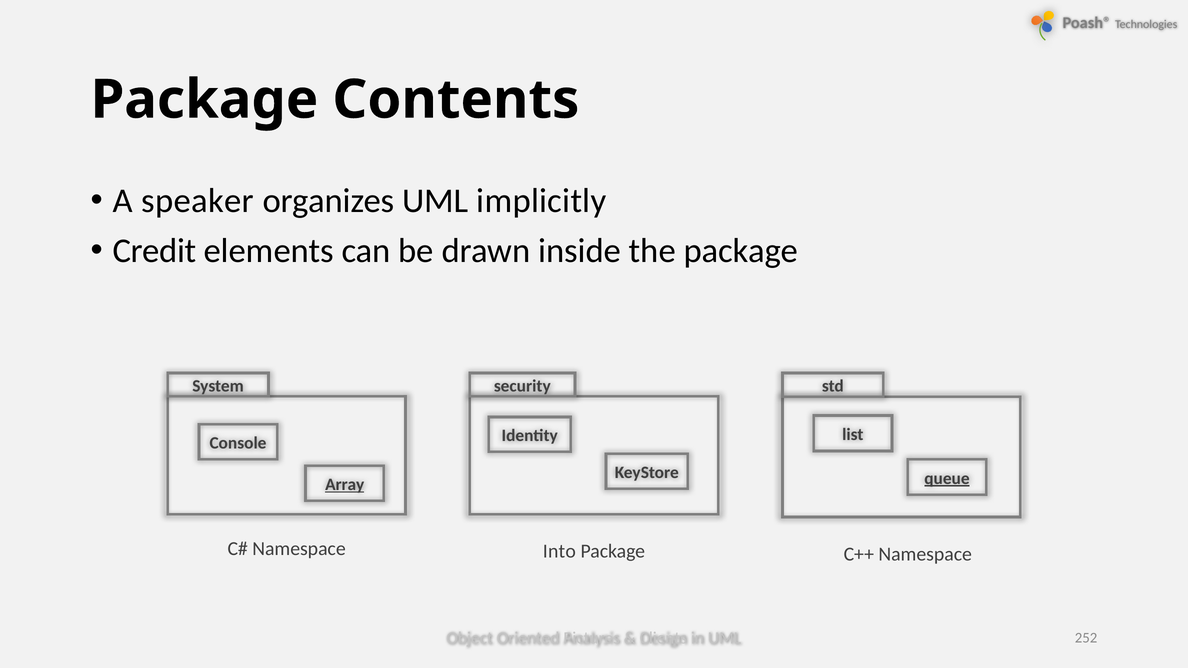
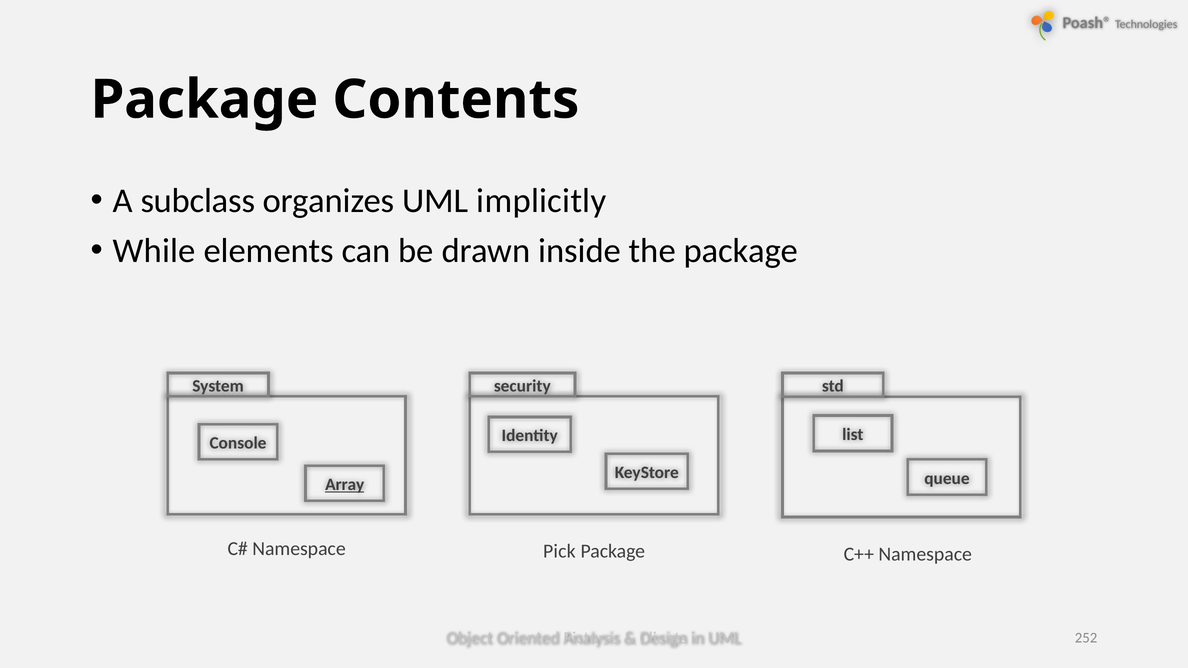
speaker: speaker -> subclass
Credit: Credit -> While
queue underline: present -> none
Into: Into -> Pick
